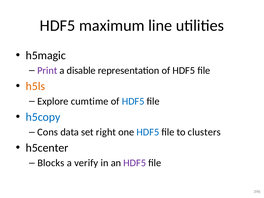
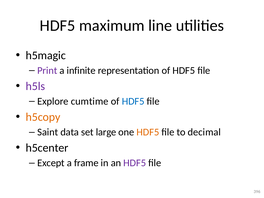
disable: disable -> infinite
h5ls colour: orange -> purple
h5copy colour: blue -> orange
Cons: Cons -> Saint
right: right -> large
HDF5 at (148, 132) colour: blue -> orange
clusters: clusters -> decimal
Blocks: Blocks -> Except
verify: verify -> frame
